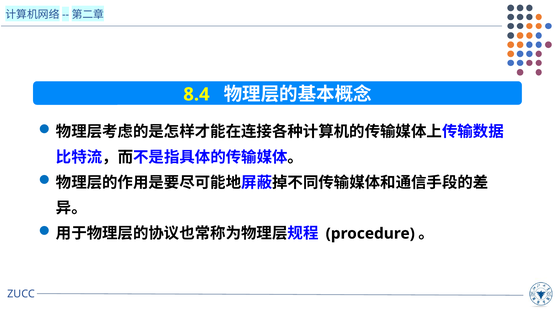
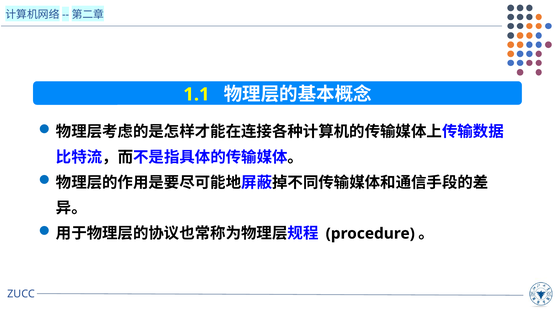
8.4: 8.4 -> 1.1
